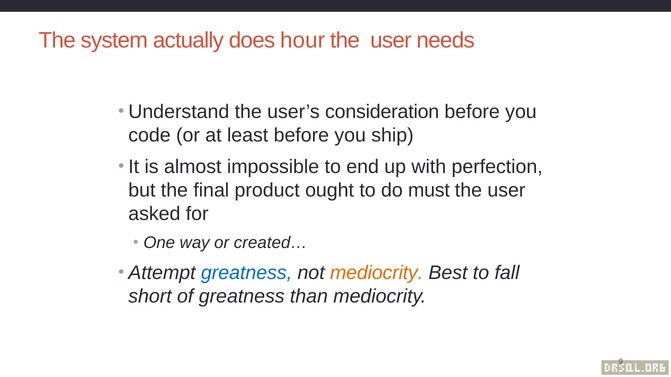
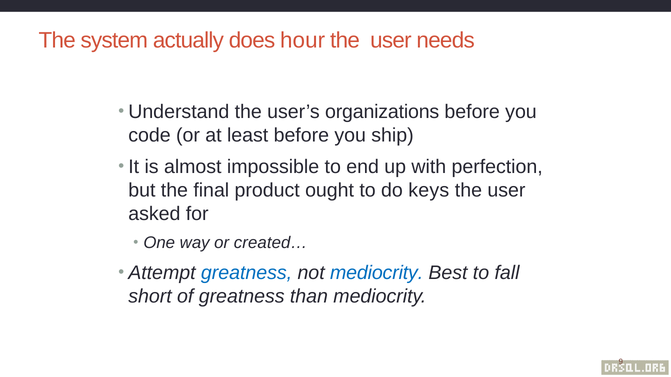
consideration: consideration -> organizations
must: must -> keys
mediocrity at (377, 273) colour: orange -> blue
